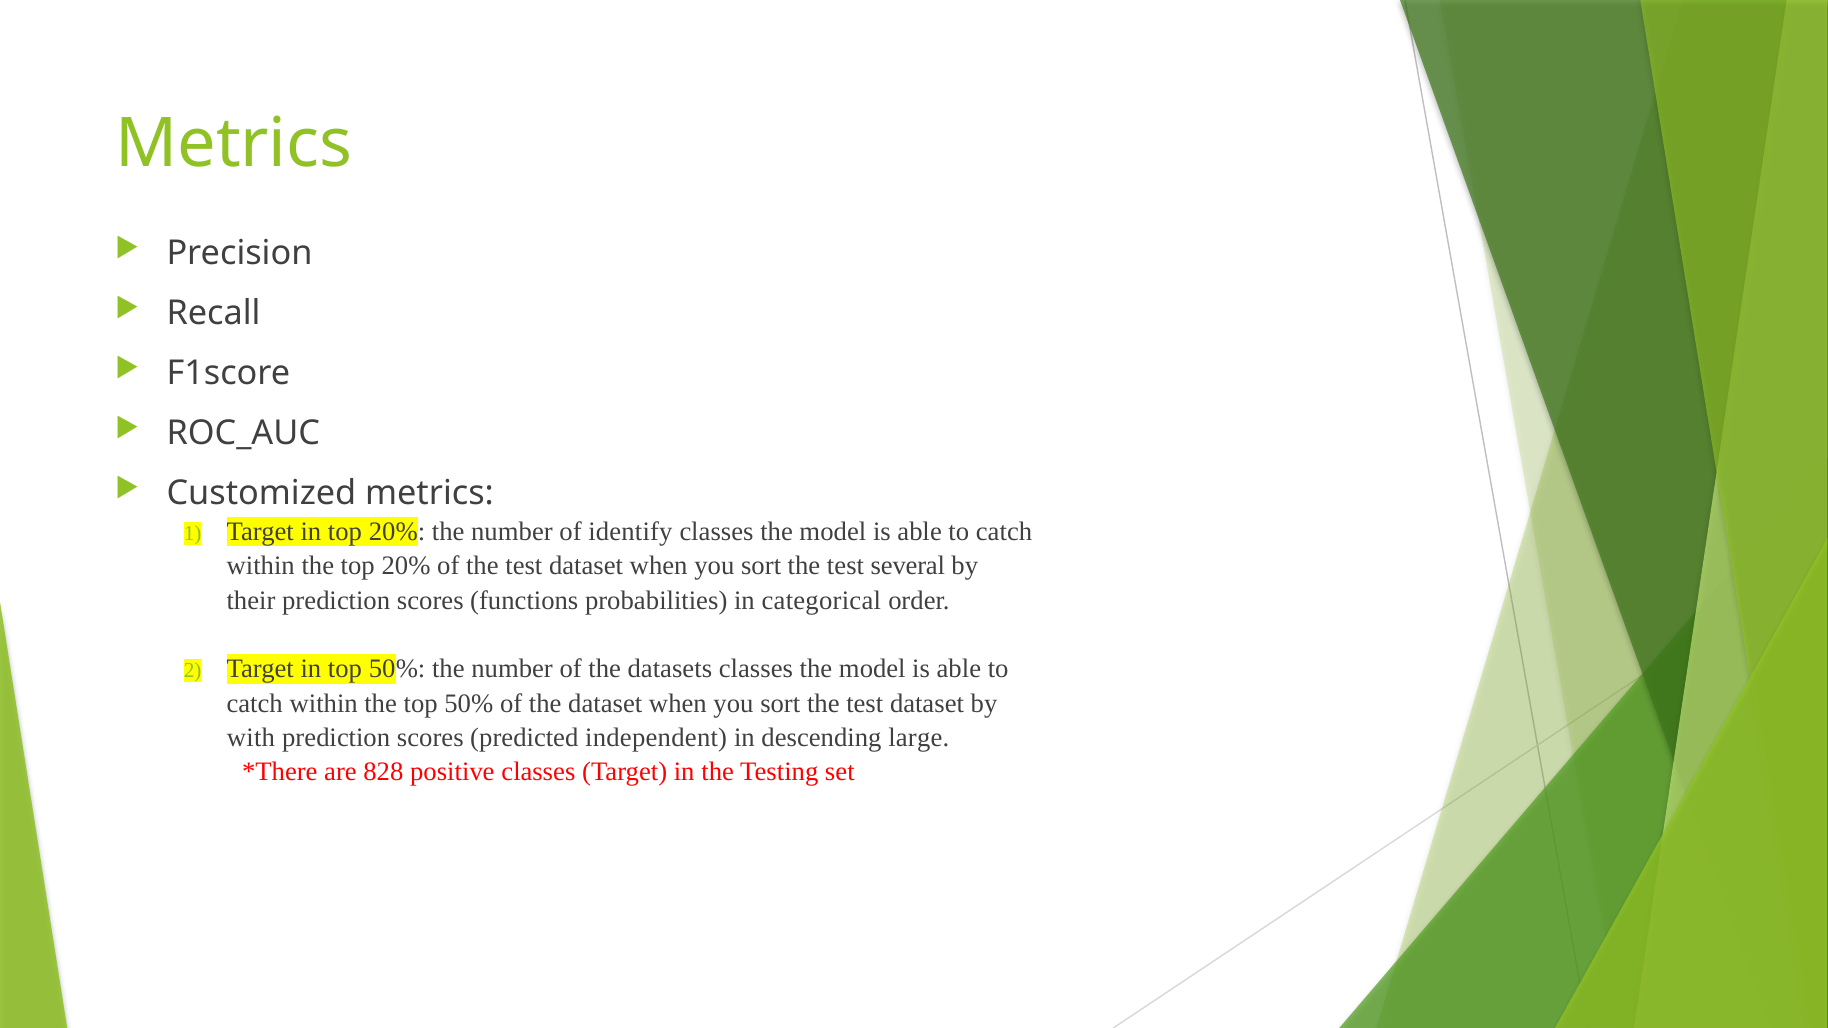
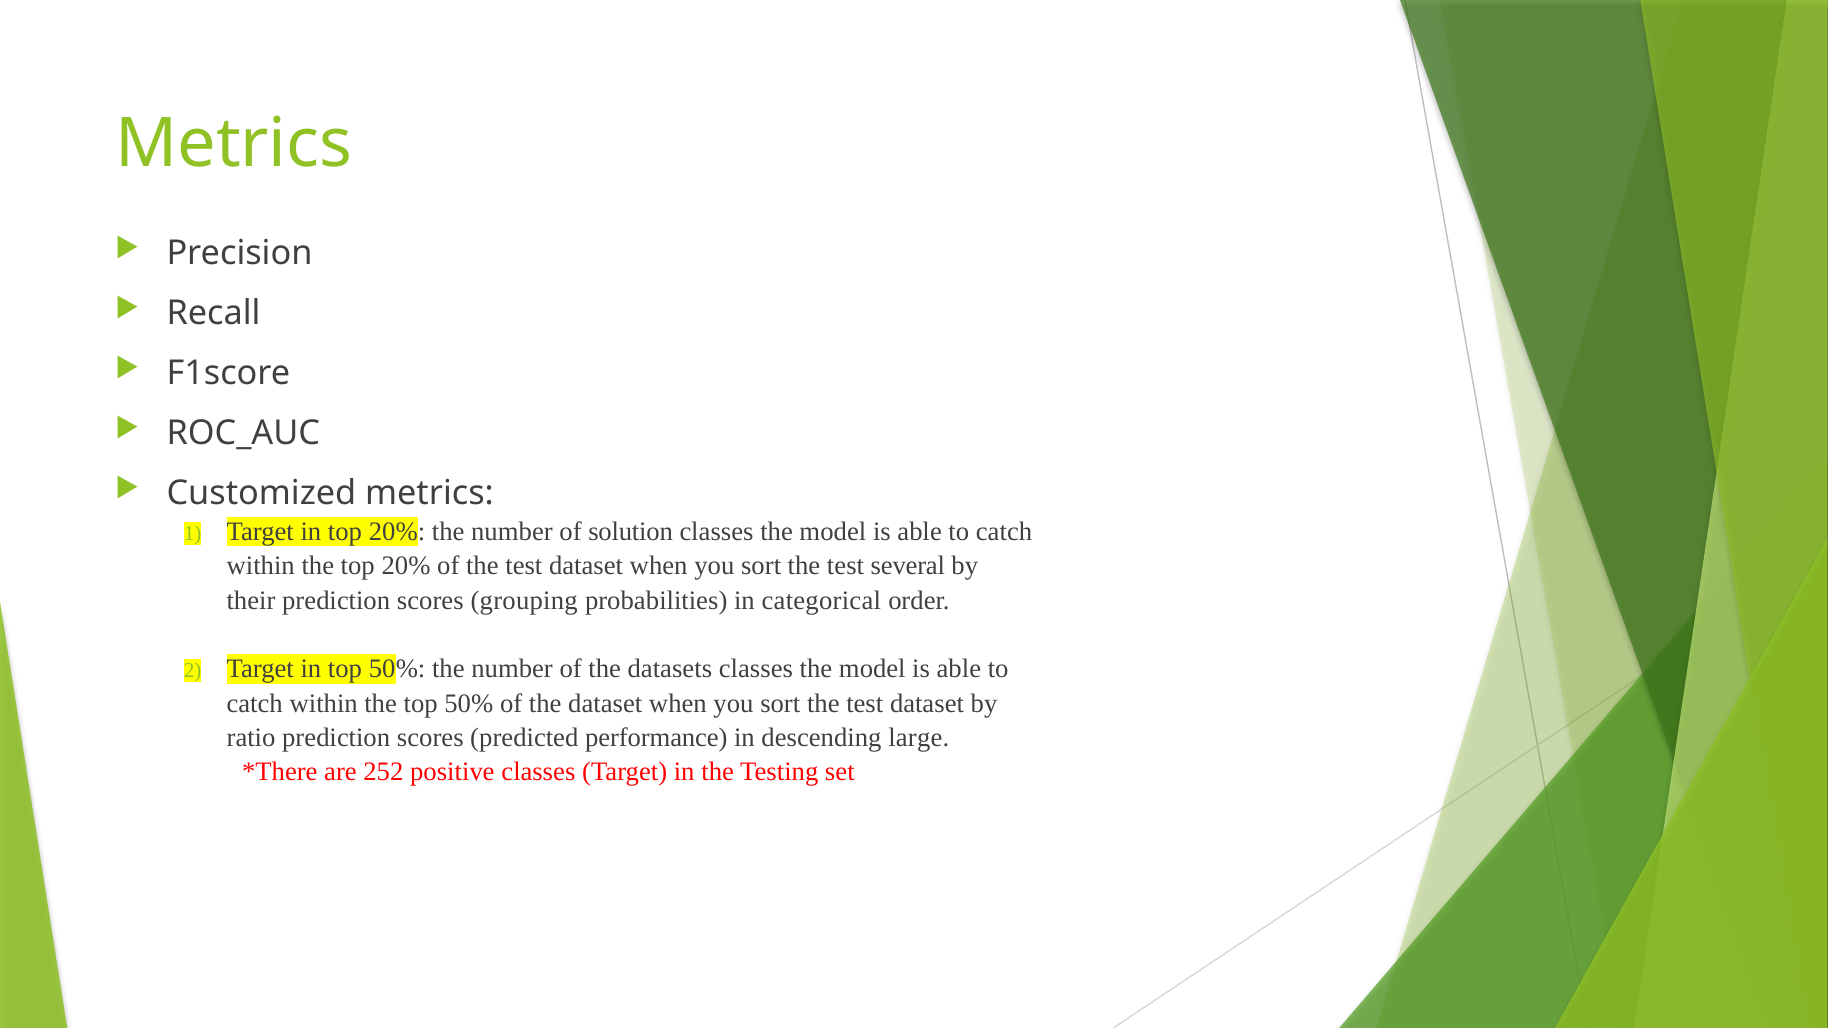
identify: identify -> solution
functions: functions -> grouping
with: with -> ratio
independent: independent -> performance
828: 828 -> 252
